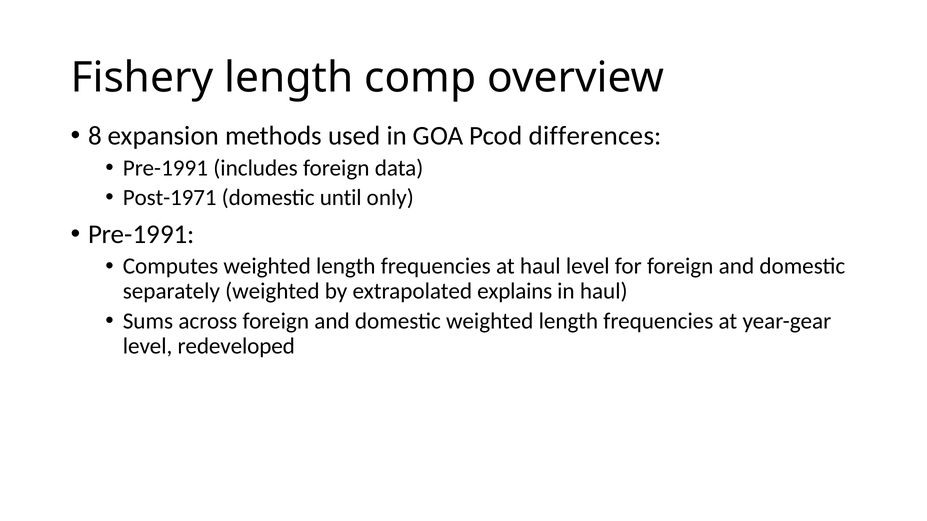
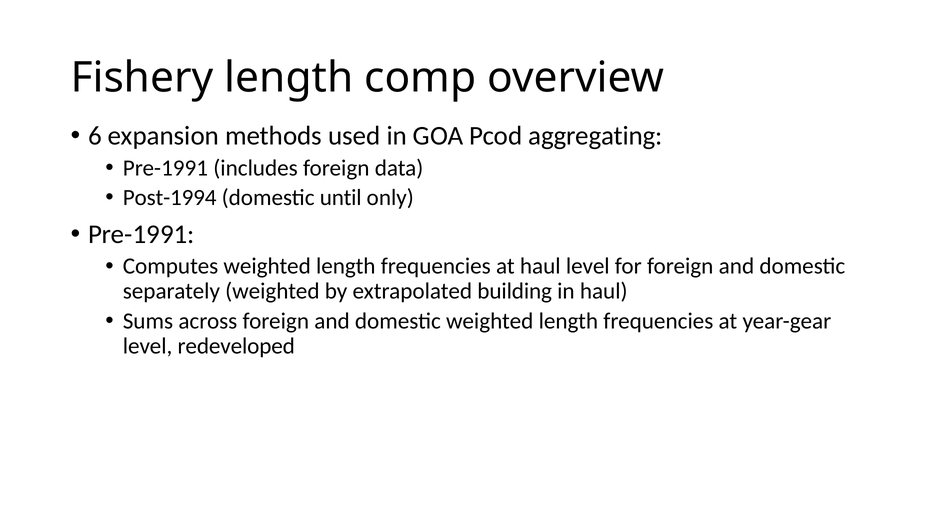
8: 8 -> 6
differences: differences -> aggregating
Post-1971: Post-1971 -> Post-1994
explains: explains -> building
